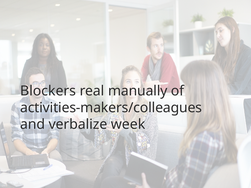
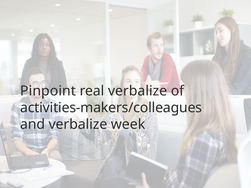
Blockers: Blockers -> Pinpoint
real manually: manually -> verbalize
